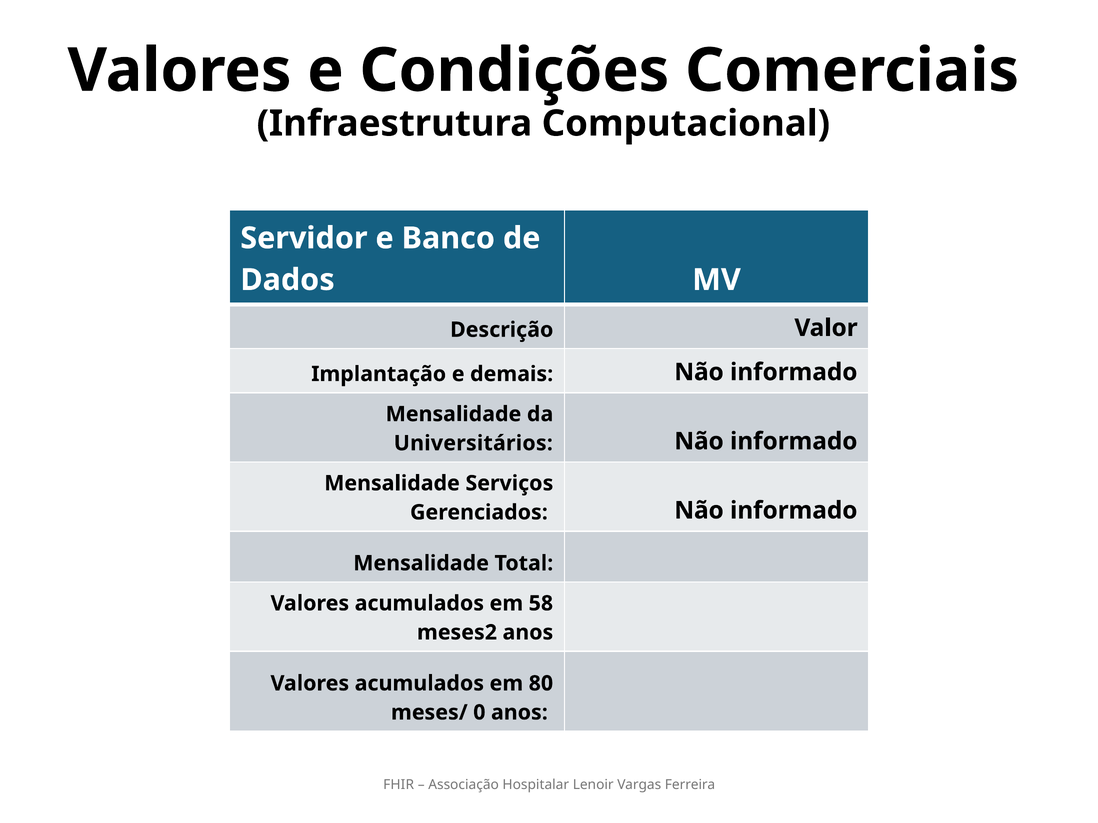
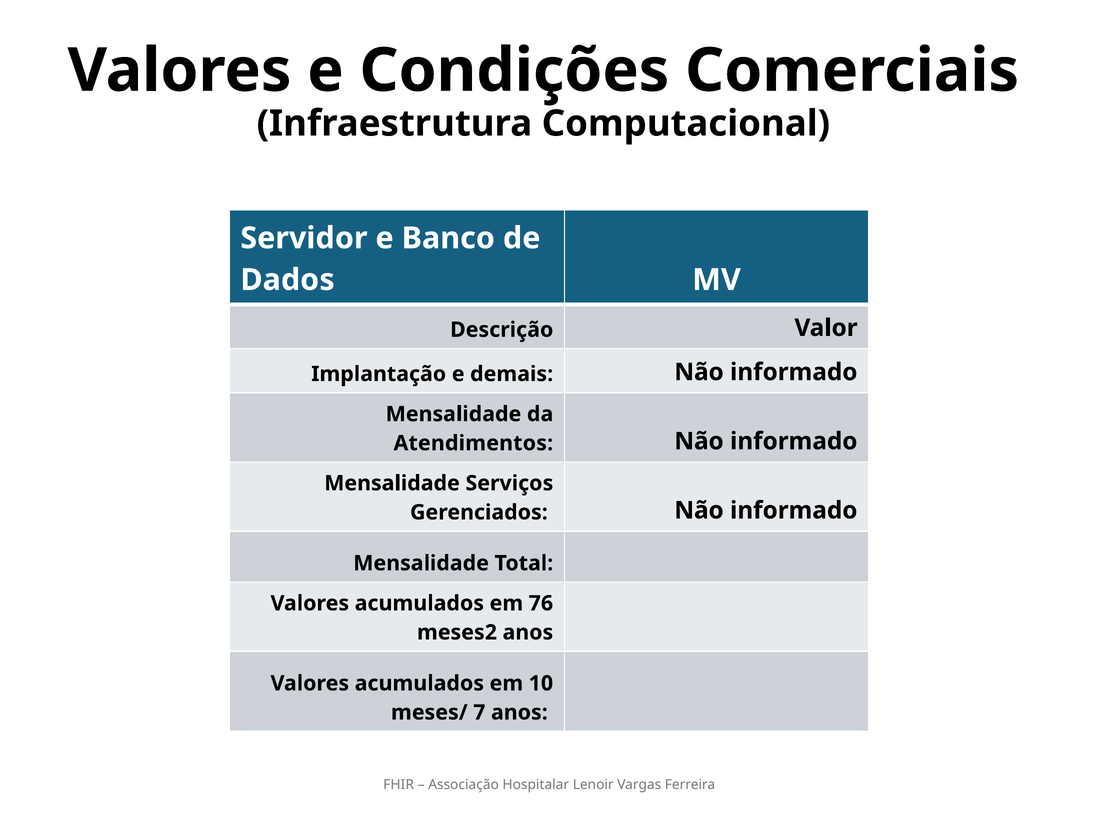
Universitários: Universitários -> Atendimentos
58: 58 -> 76
80: 80 -> 10
0: 0 -> 7
